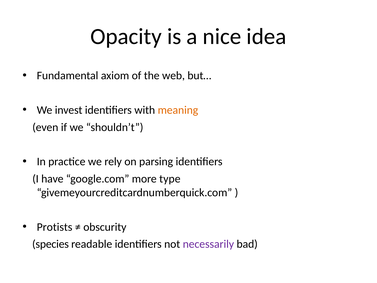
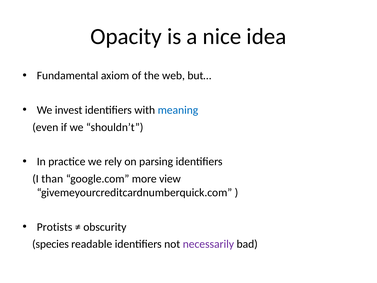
meaning colour: orange -> blue
have: have -> than
type: type -> view
